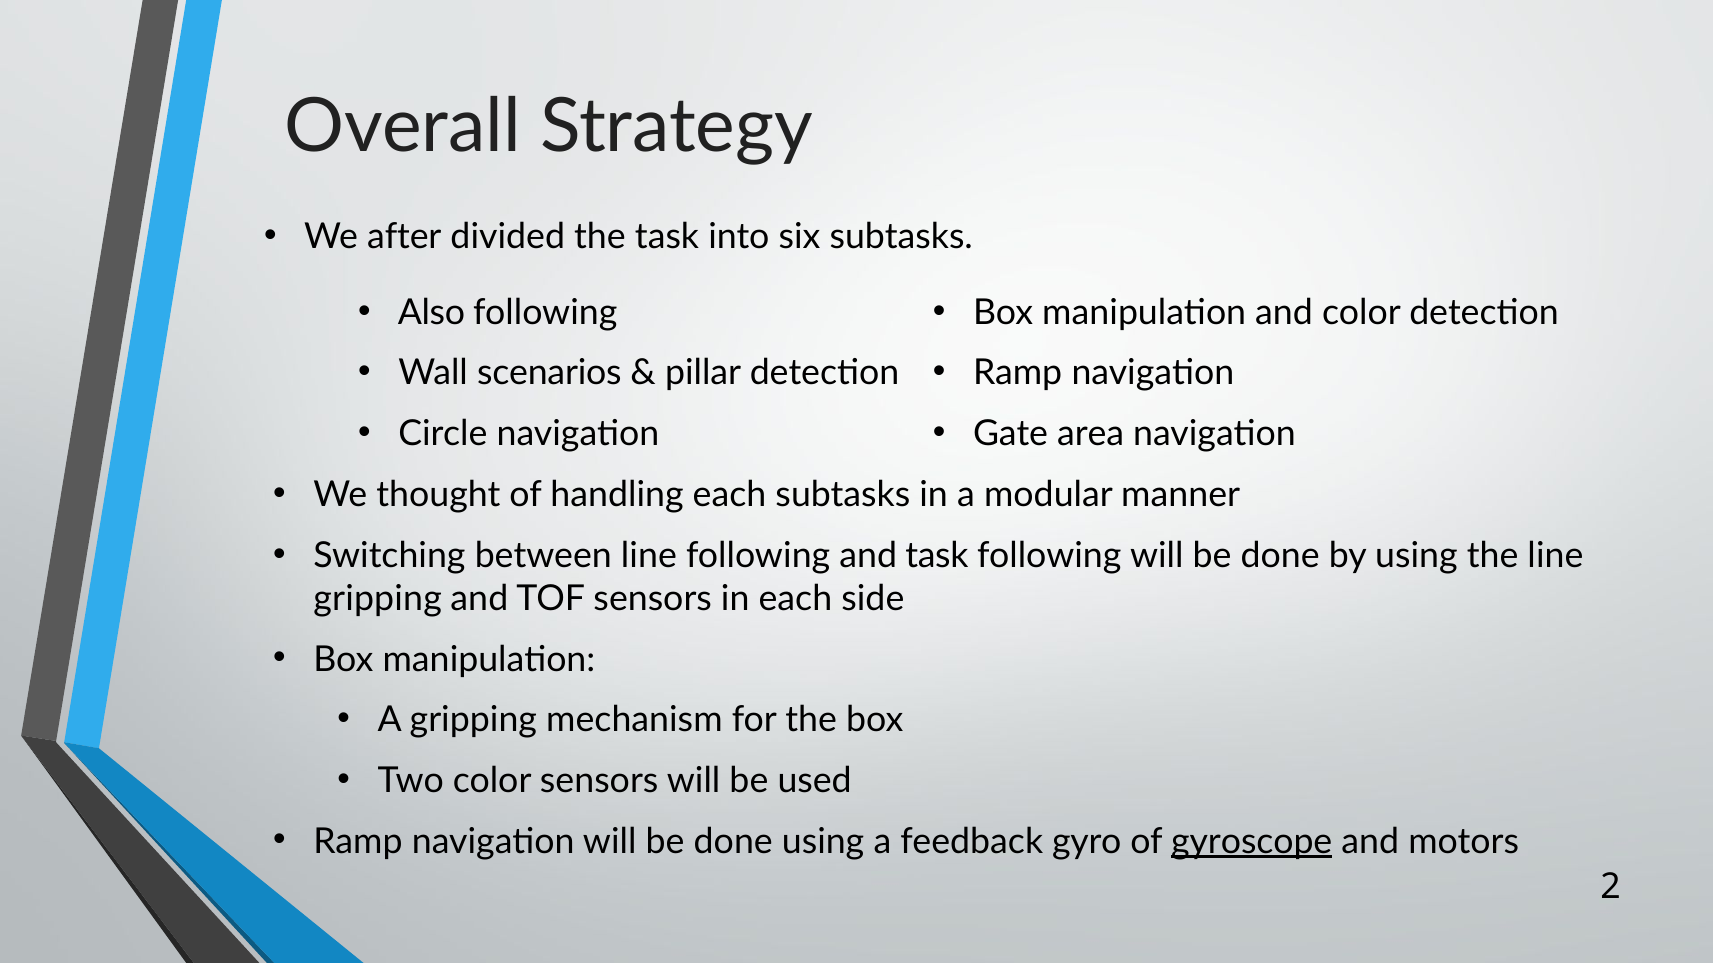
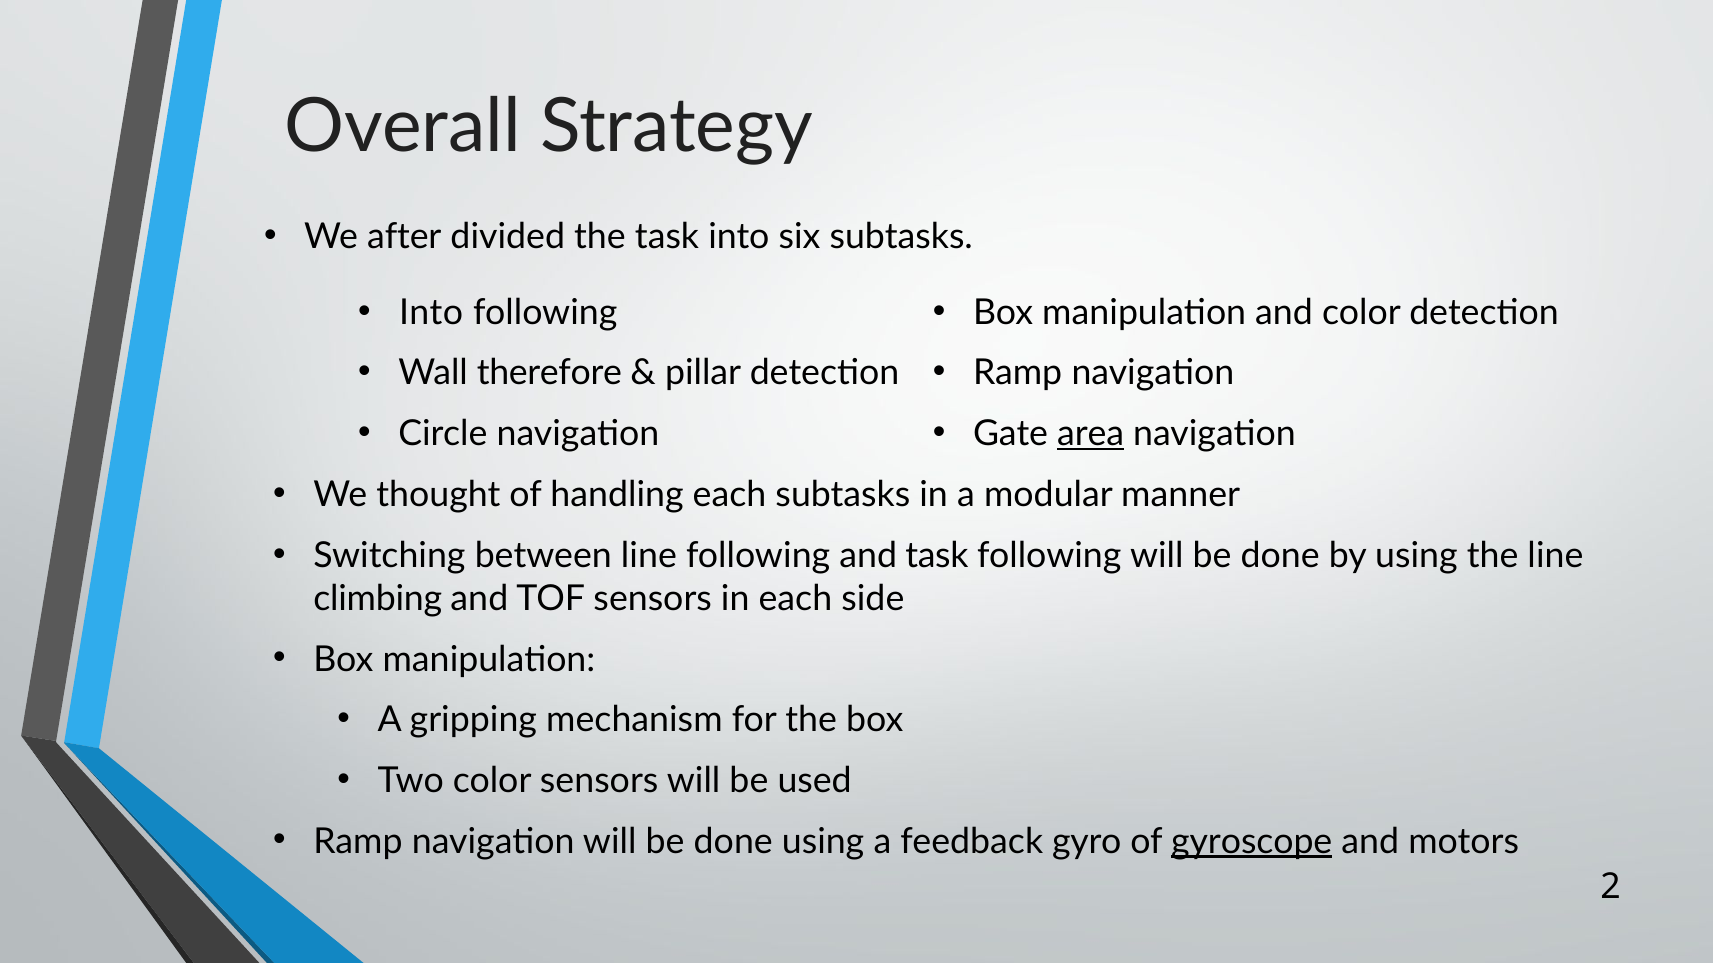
Also at (431, 313): Also -> Into
scenarios: scenarios -> therefore
area underline: none -> present
gripping at (378, 599): gripping -> climbing
